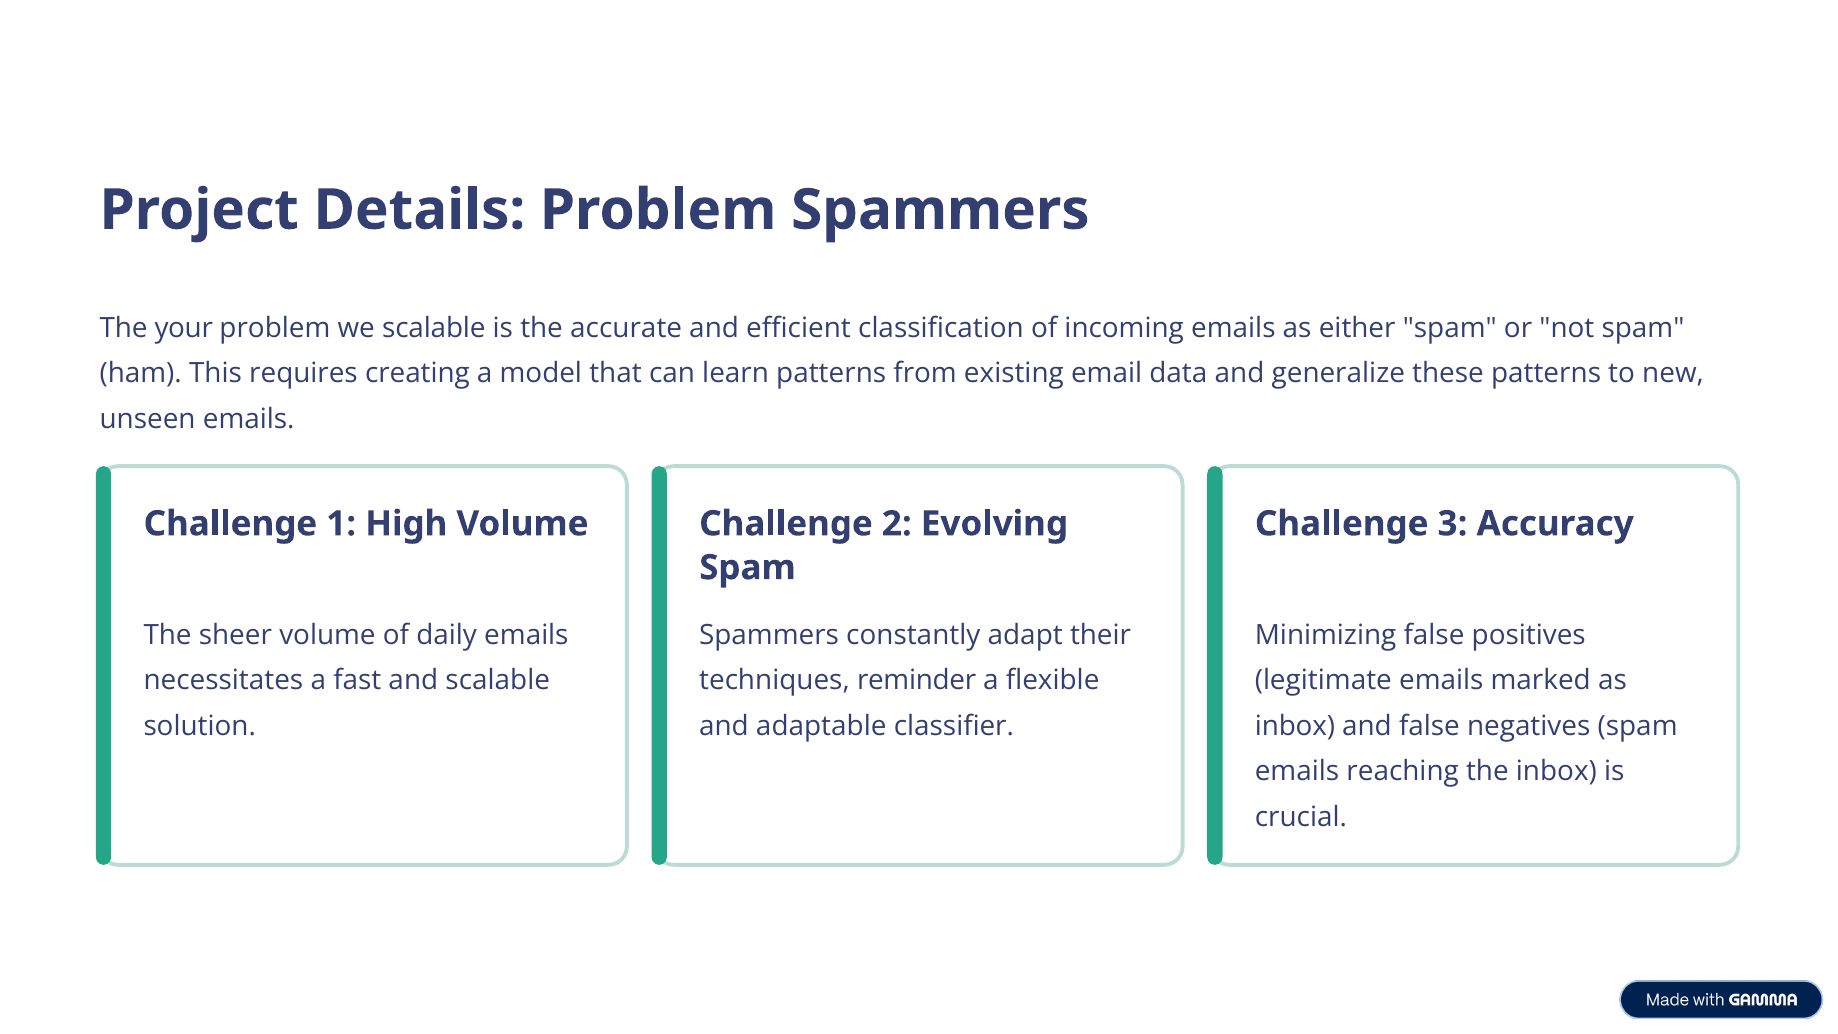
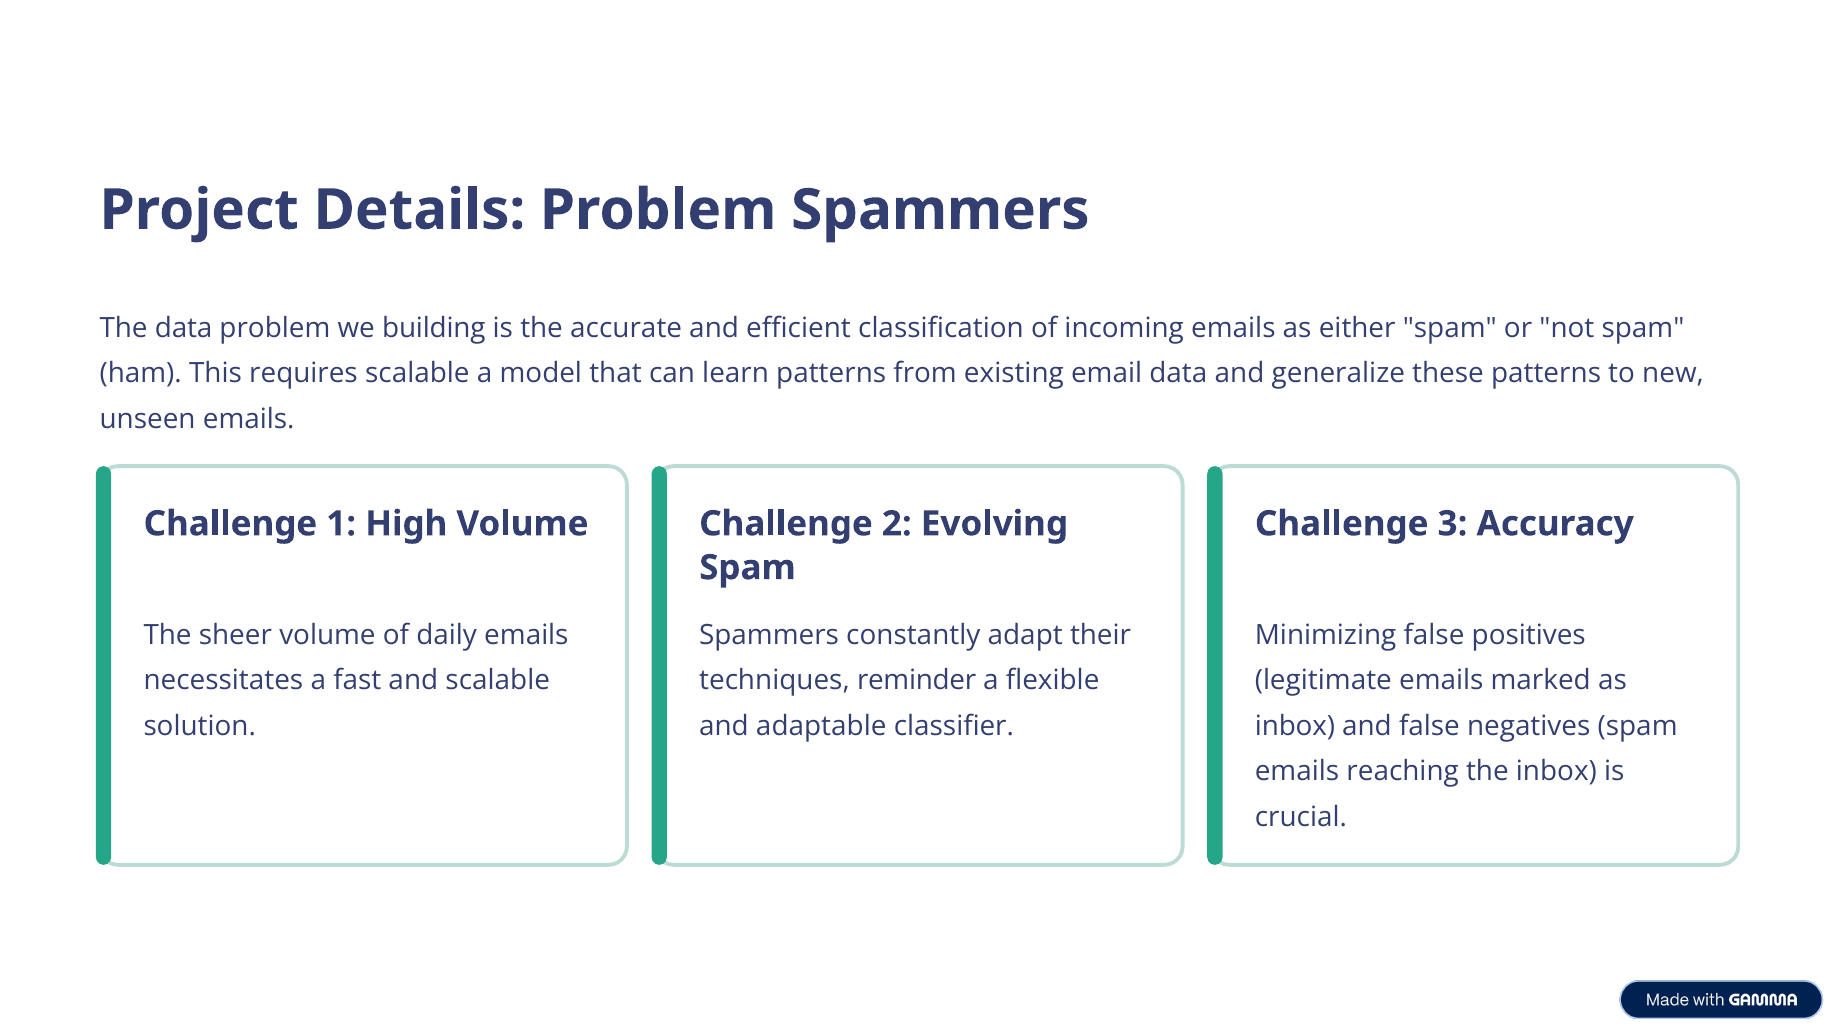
The your: your -> data
we scalable: scalable -> building
requires creating: creating -> scalable
